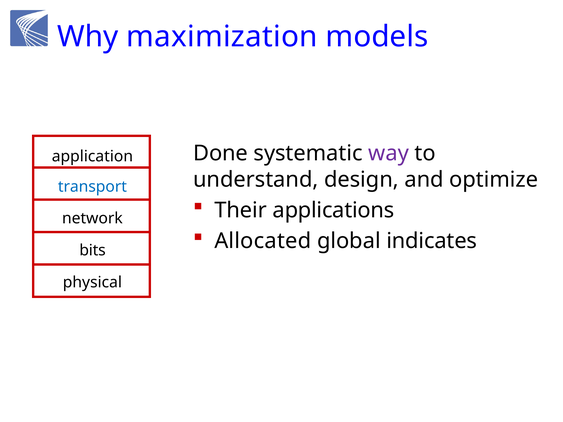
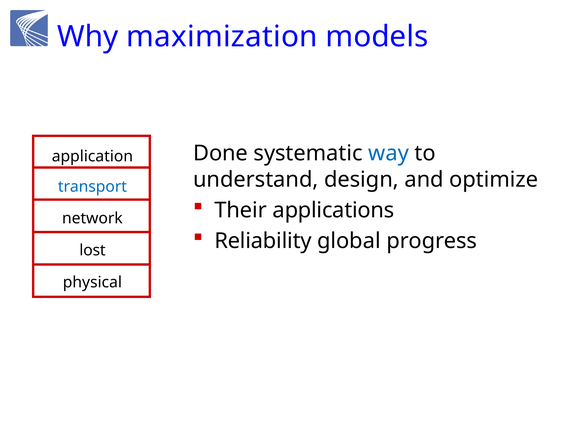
way colour: purple -> blue
Allocated: Allocated -> Reliability
indicates: indicates -> progress
bits: bits -> lost
